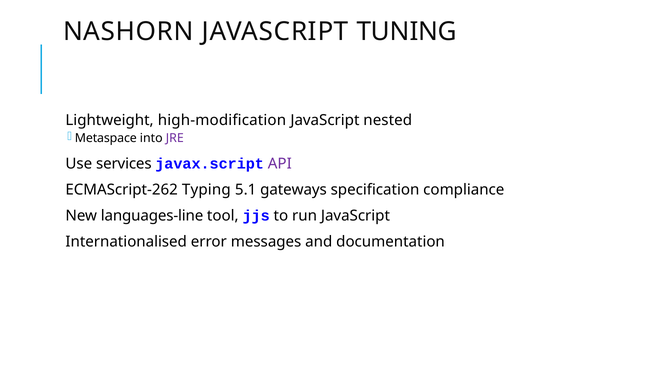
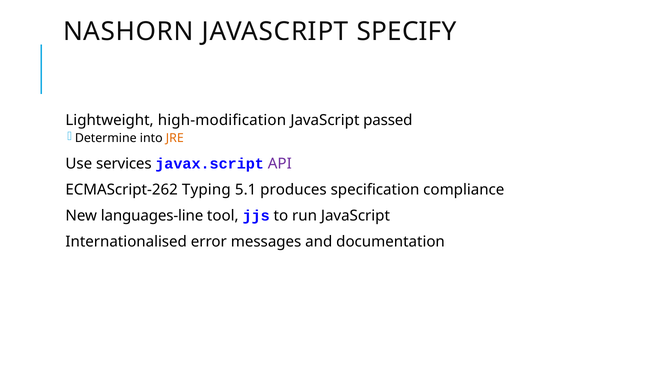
TUNING: TUNING -> SPECIFY
nested: nested -> passed
Metaspace: Metaspace -> Determine
JRE colour: purple -> orange
gateways: gateways -> produces
